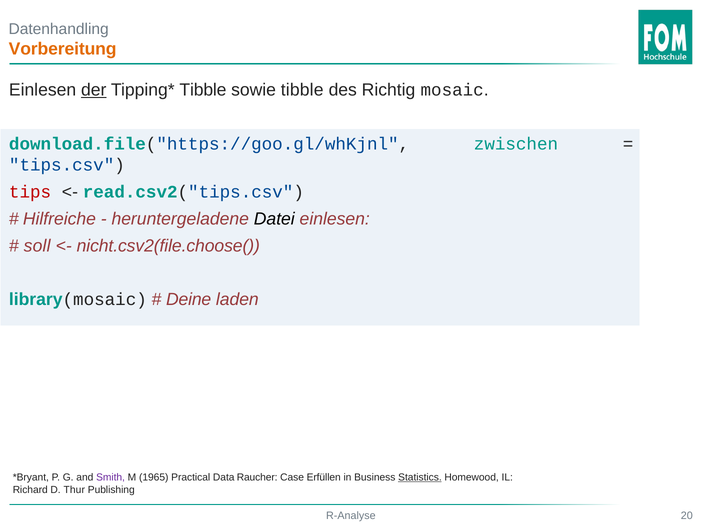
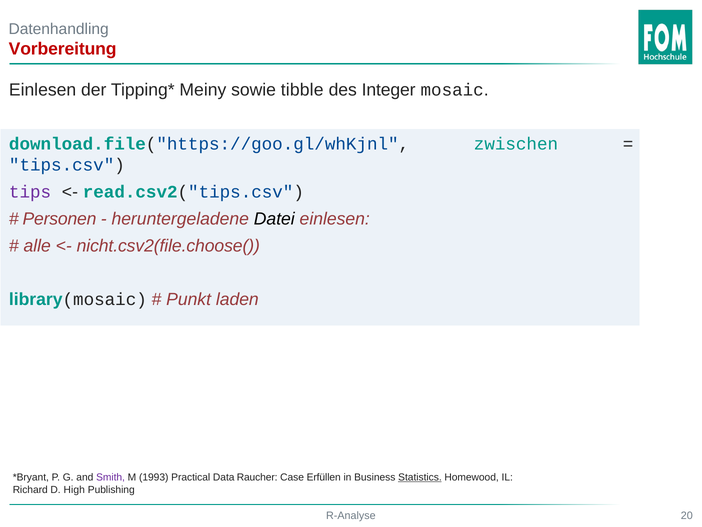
Vorbereitung colour: orange -> red
der underline: present -> none
Tibble at (203, 90): Tibble -> Meiny
Richtig: Richtig -> Integer
tips colour: red -> purple
Hilfreiche: Hilfreiche -> Personen
soll: soll -> alle
Deine: Deine -> Punkt
1965: 1965 -> 1993
Thur: Thur -> High
